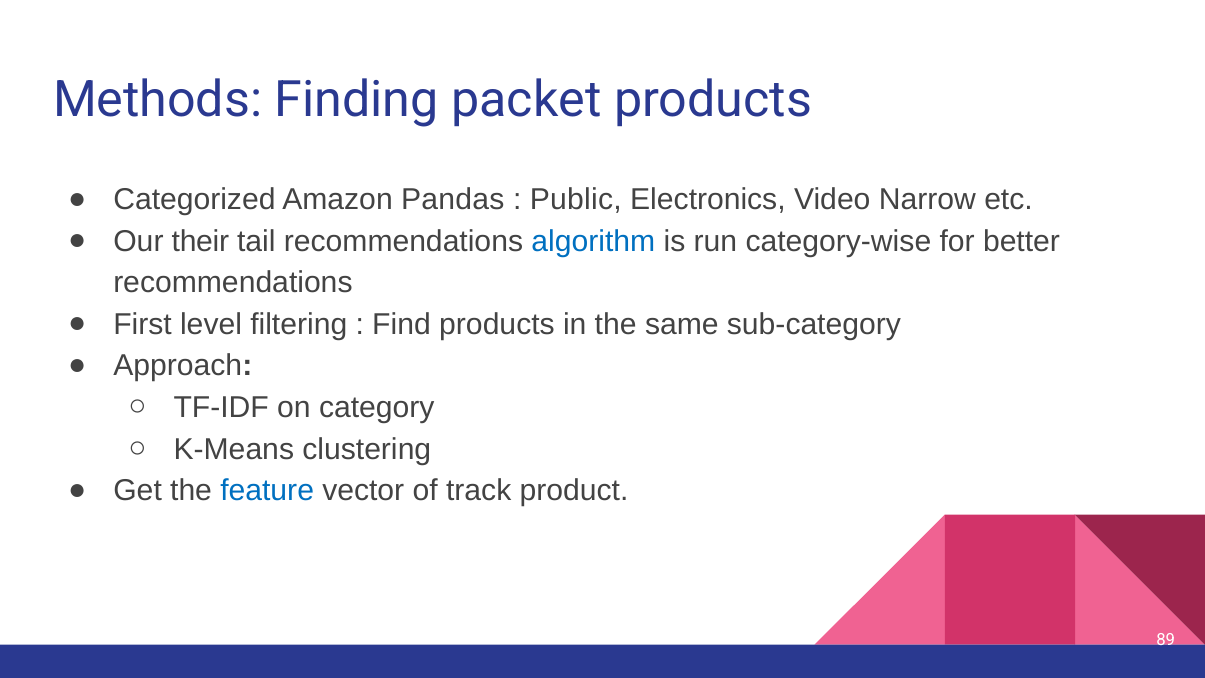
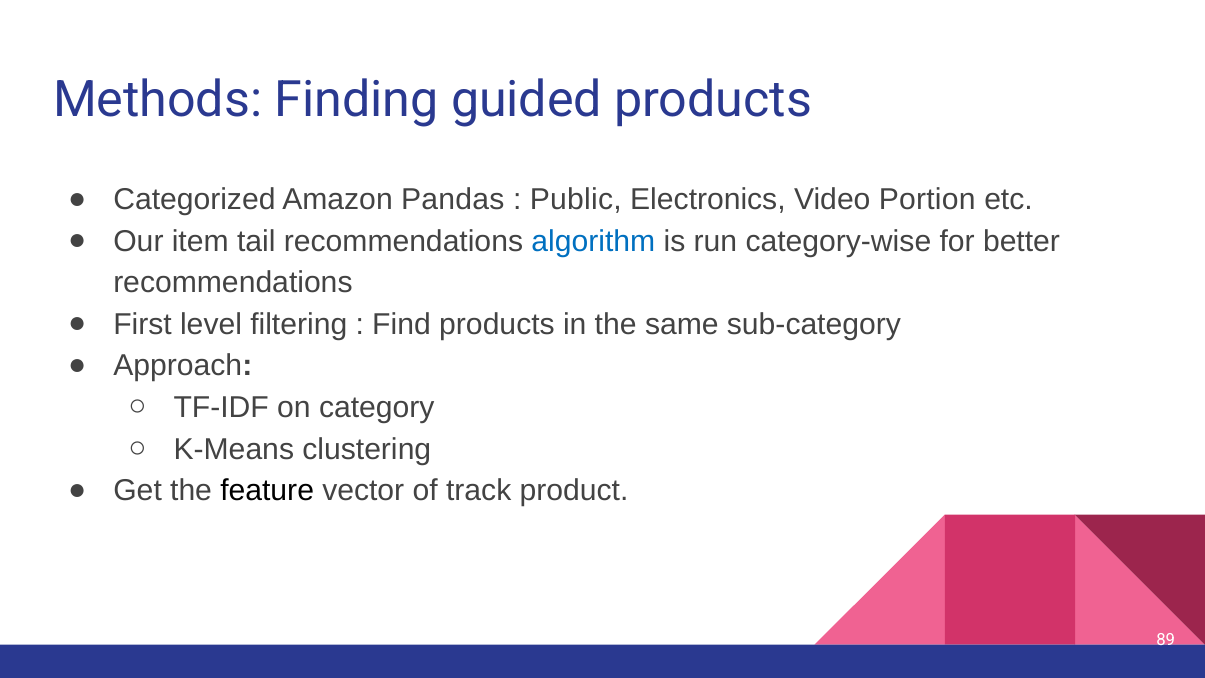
packet: packet -> guided
Narrow: Narrow -> Portion
their: their -> item
feature colour: blue -> black
